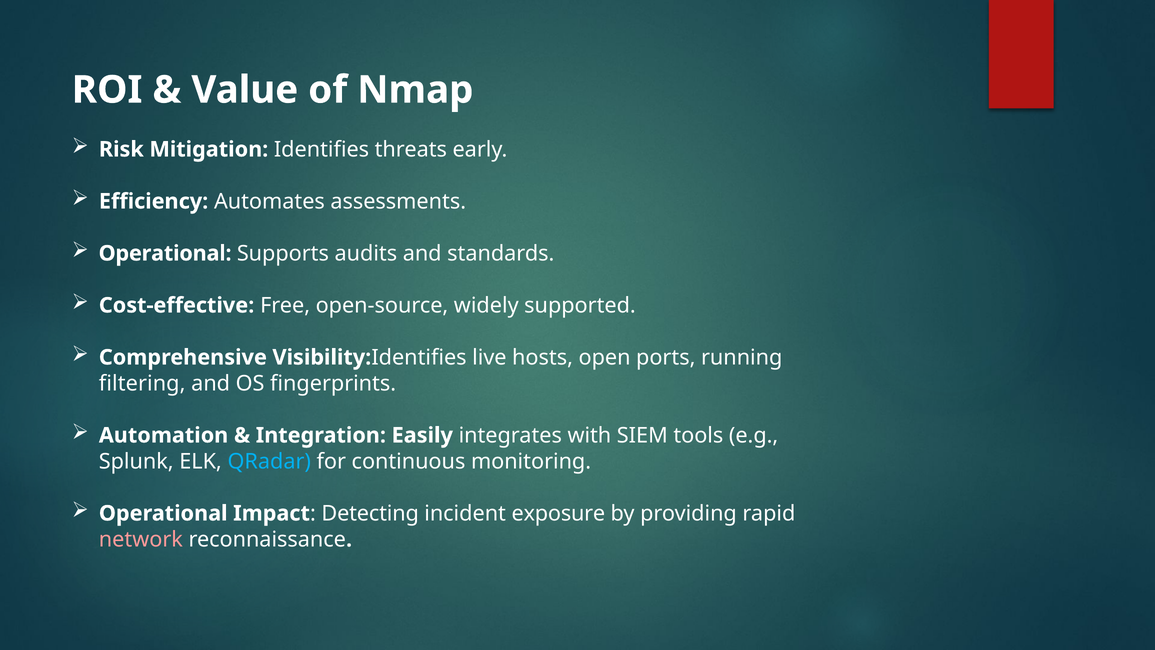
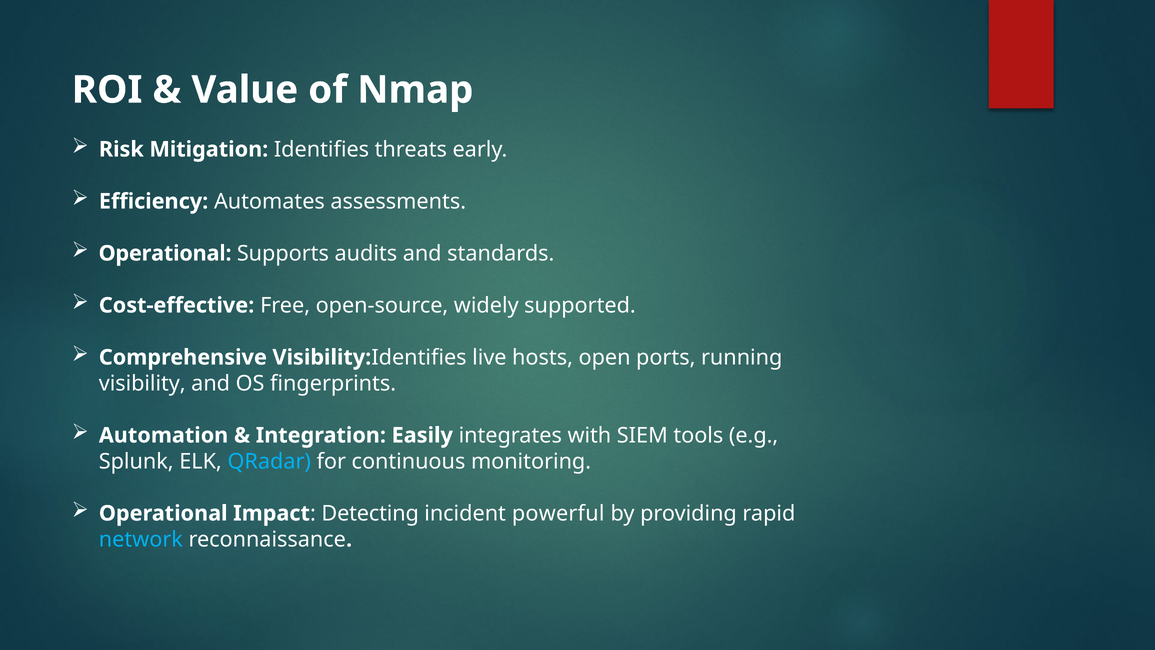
filtering at (142, 383): filtering -> visibility
exposure: exposure -> powerful
network colour: pink -> light blue
